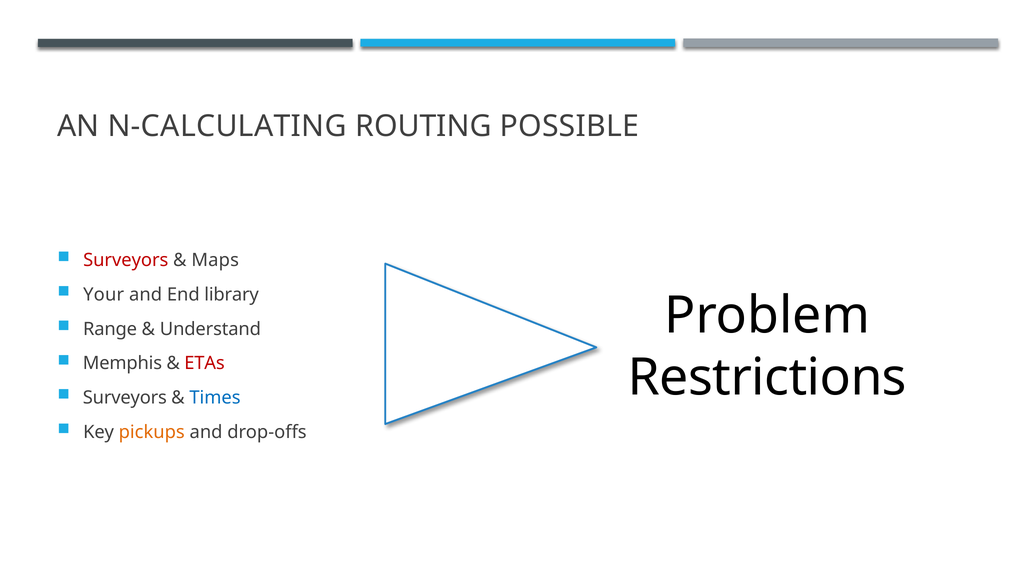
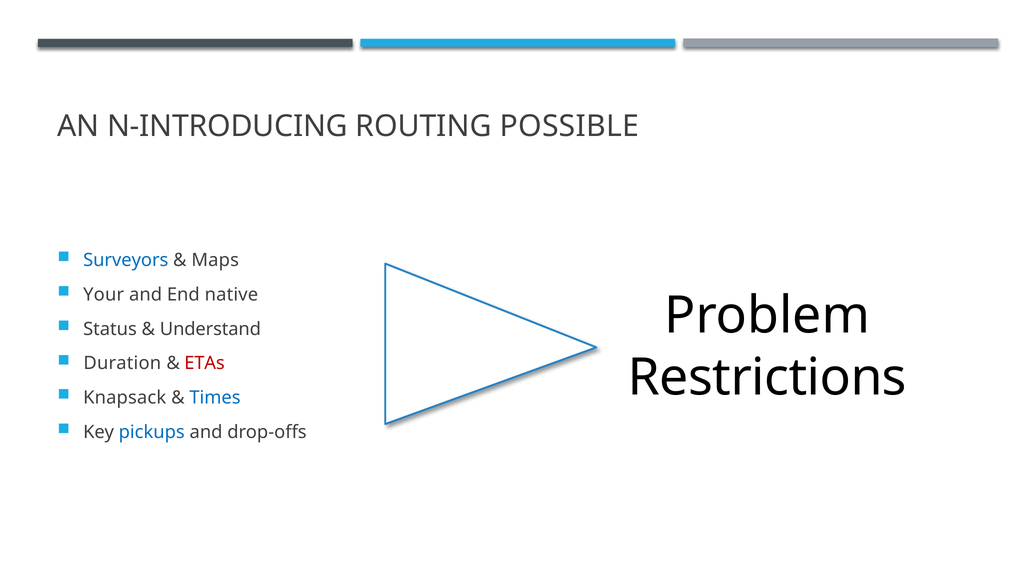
N-CALCULATING: N-CALCULATING -> N-INTRODUCING
Surveyors at (126, 260) colour: red -> blue
library: library -> native
Range: Range -> Status
Memphis: Memphis -> Duration
Surveyors at (125, 398): Surveyors -> Knapsack
pickups colour: orange -> blue
